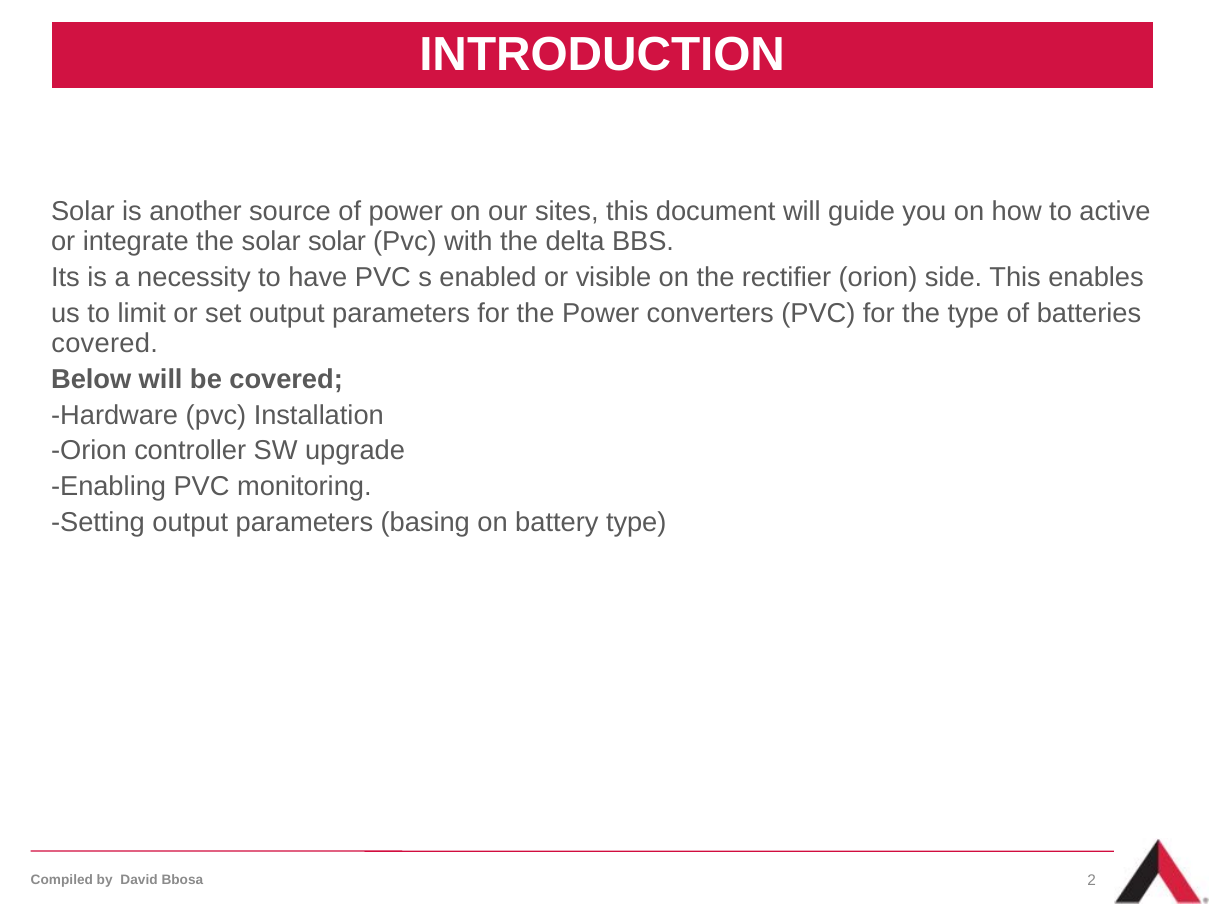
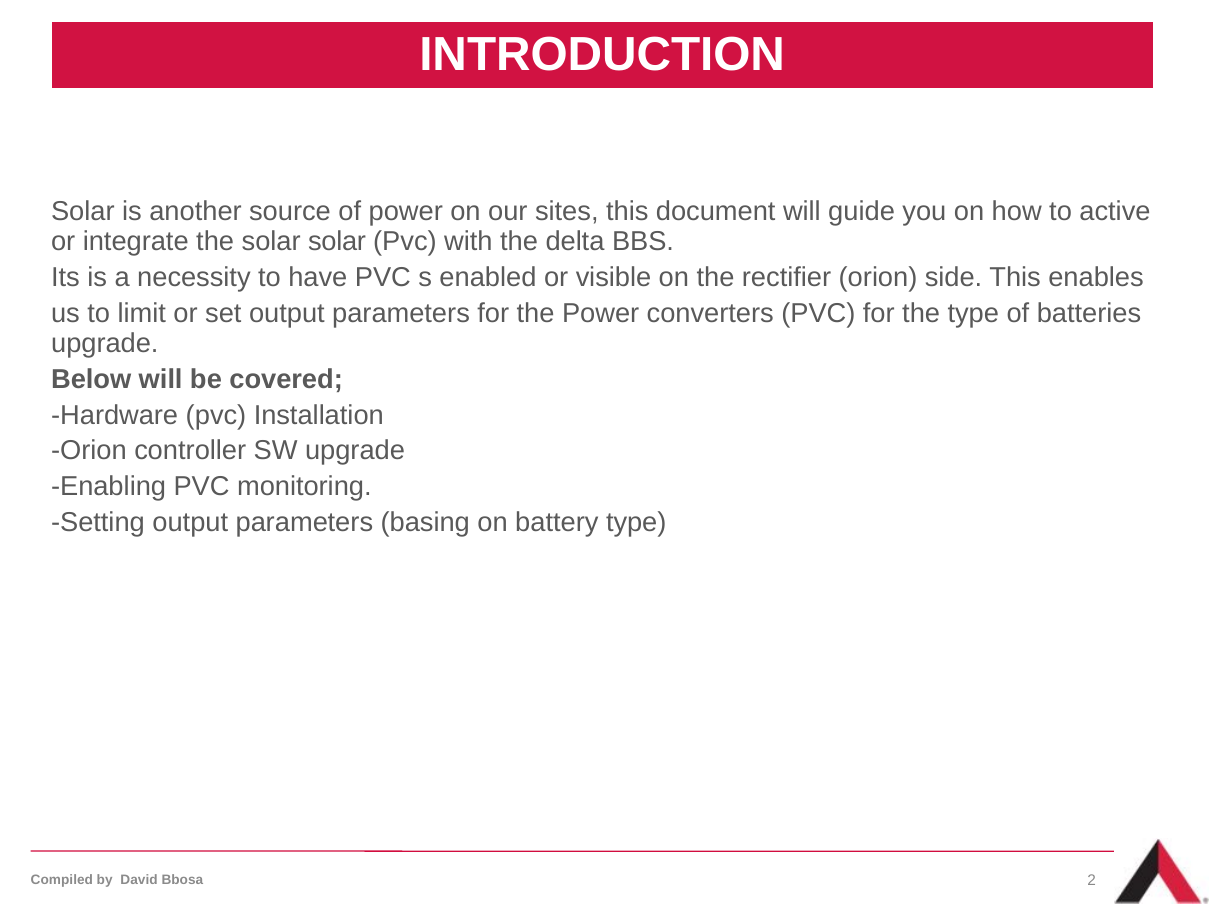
covered at (105, 343): covered -> upgrade
